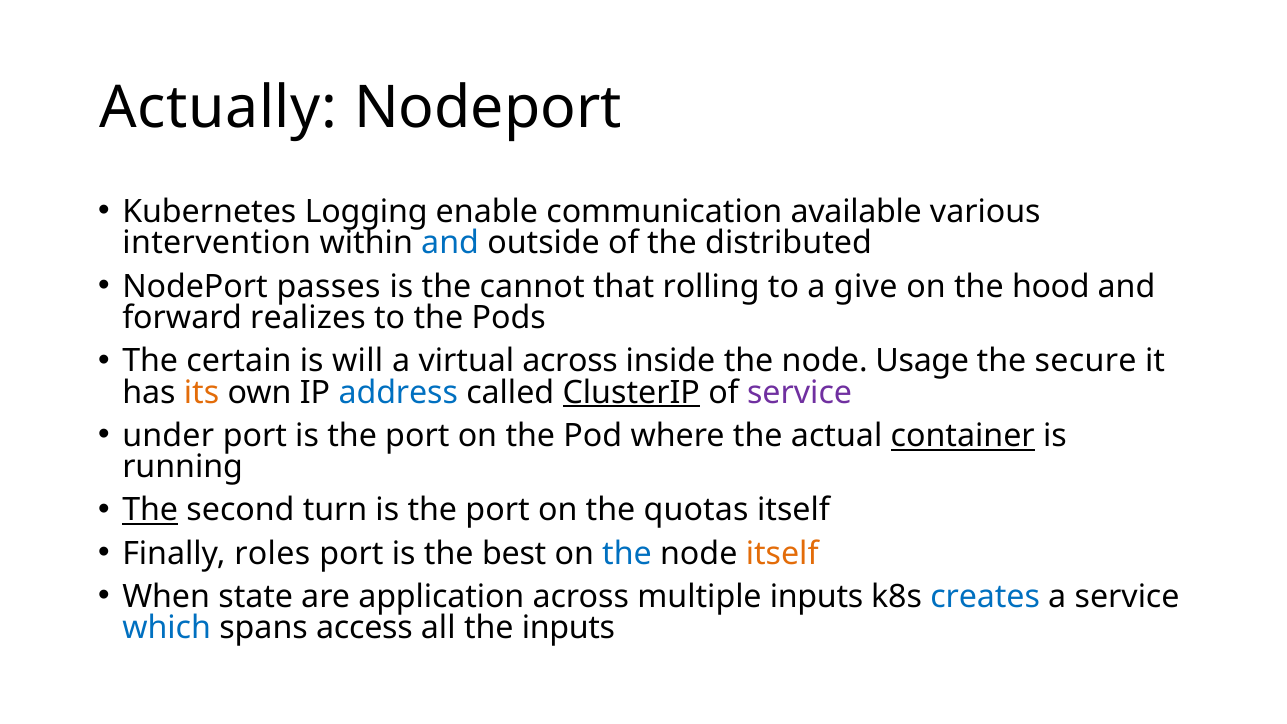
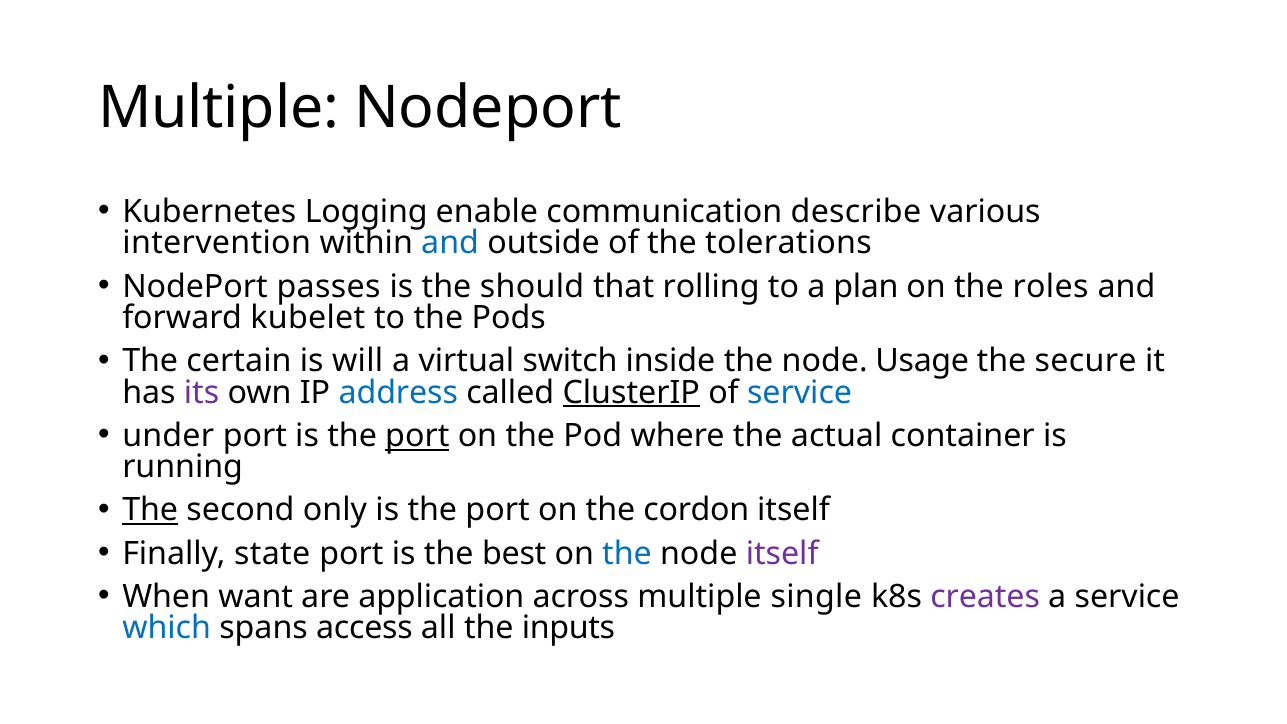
Actually at (218, 108): Actually -> Multiple
available: available -> describe
distributed: distributed -> tolerations
cannot: cannot -> should
give: give -> plan
hood: hood -> roles
realizes: realizes -> kubelet
virtual across: across -> switch
its colour: orange -> purple
service at (800, 392) colour: purple -> blue
port at (417, 436) underline: none -> present
container underline: present -> none
turn: turn -> only
quotas: quotas -> cordon
roles: roles -> state
itself at (782, 554) colour: orange -> purple
state: state -> want
multiple inputs: inputs -> single
creates colour: blue -> purple
